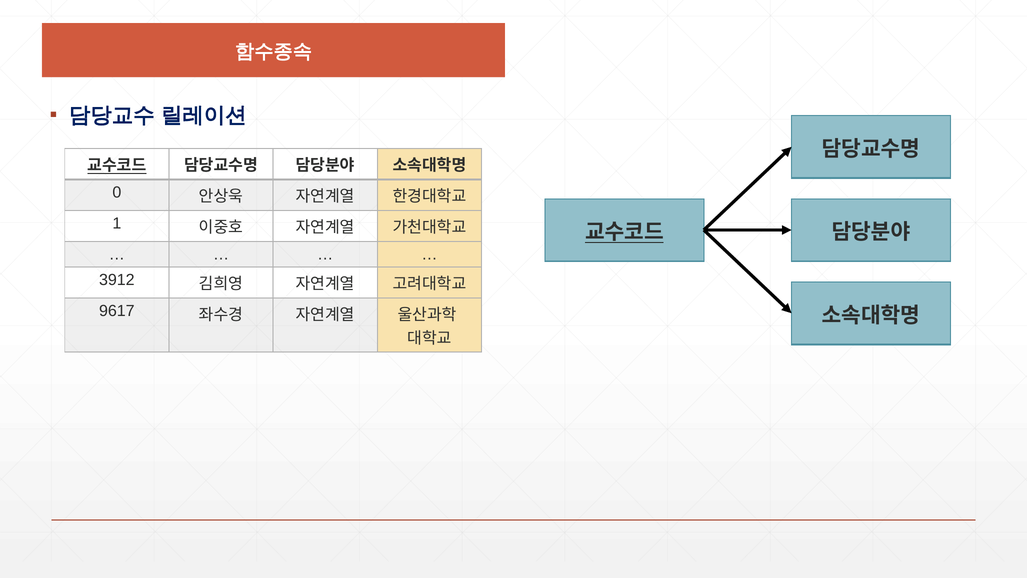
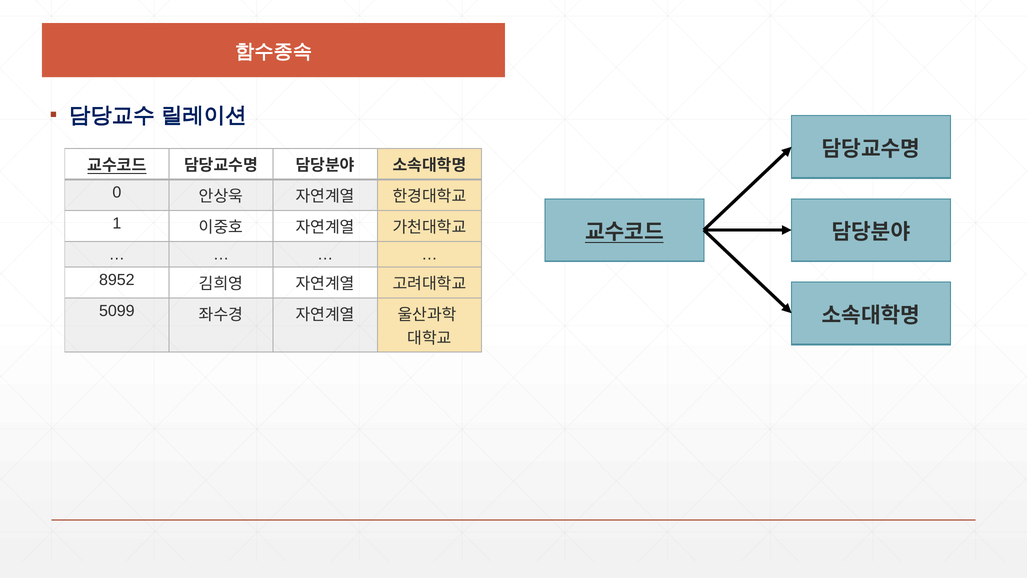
3912: 3912 -> 8952
9617: 9617 -> 5099
